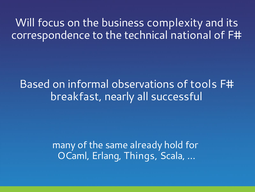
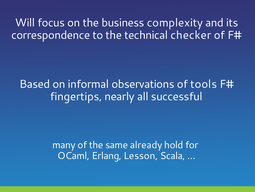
national: national -> checker
breakfast: breakfast -> fingertips
Things: Things -> Lesson
